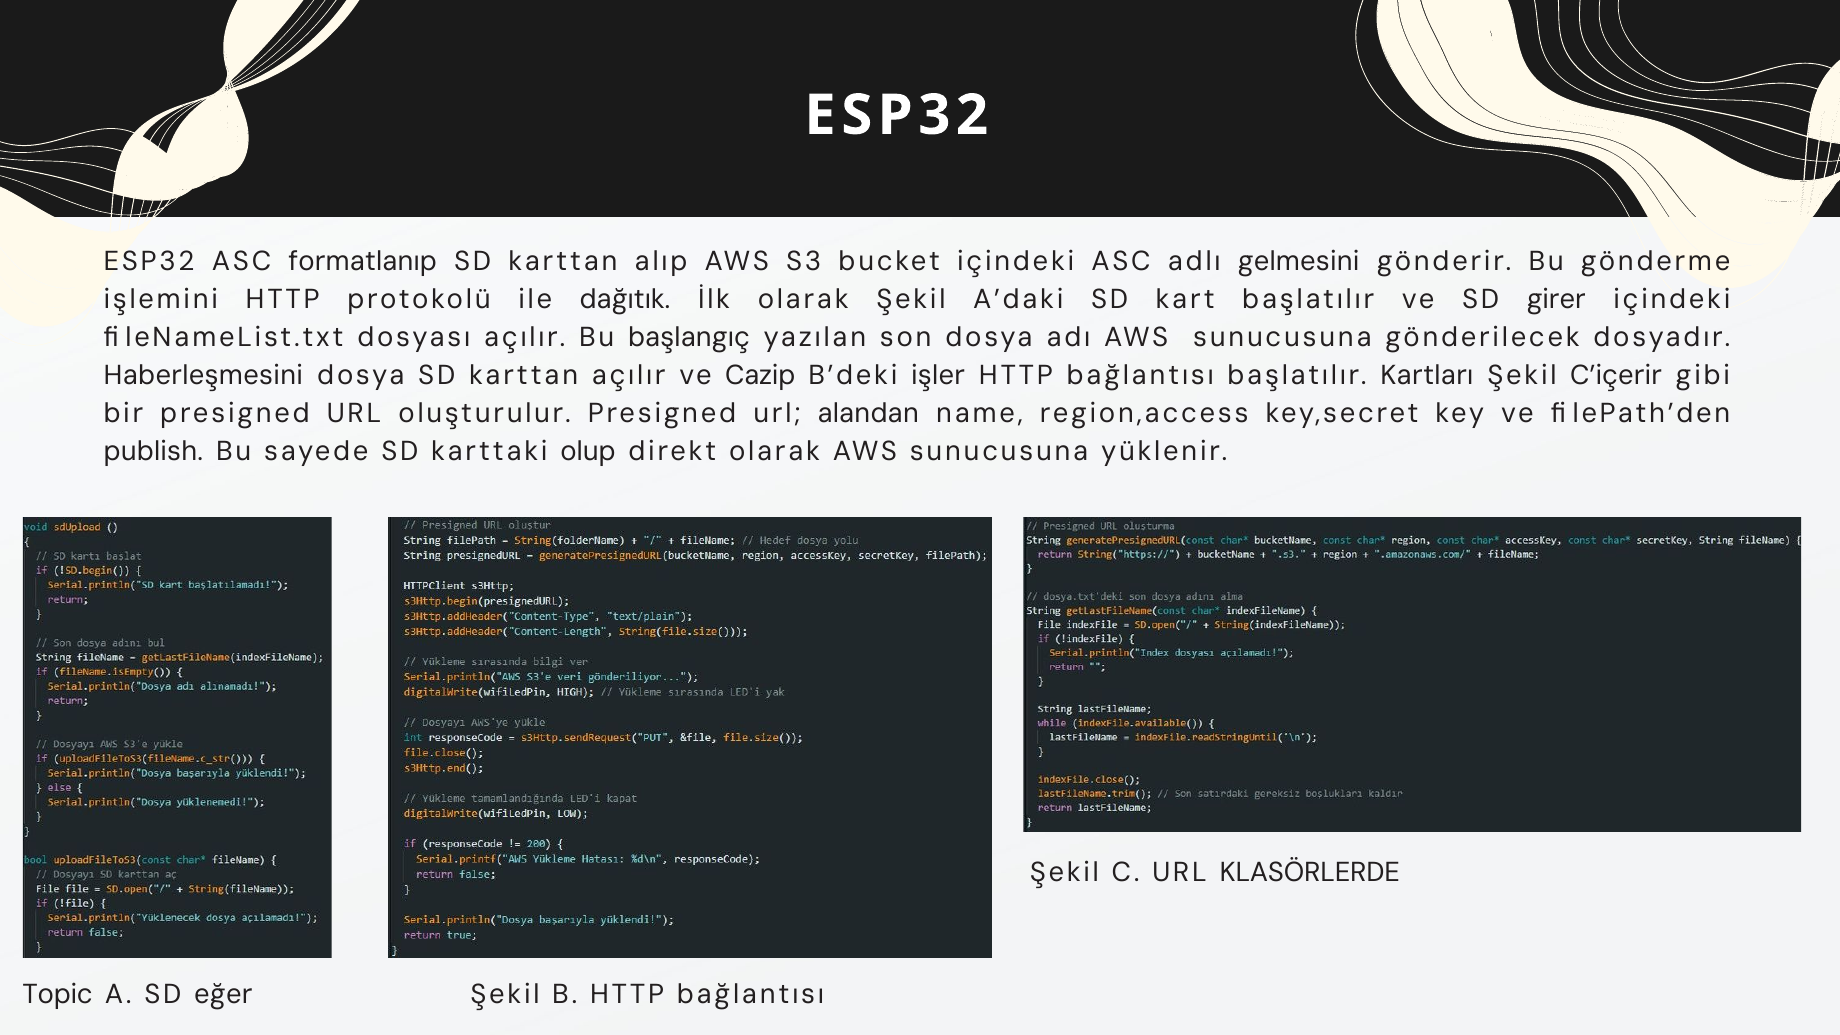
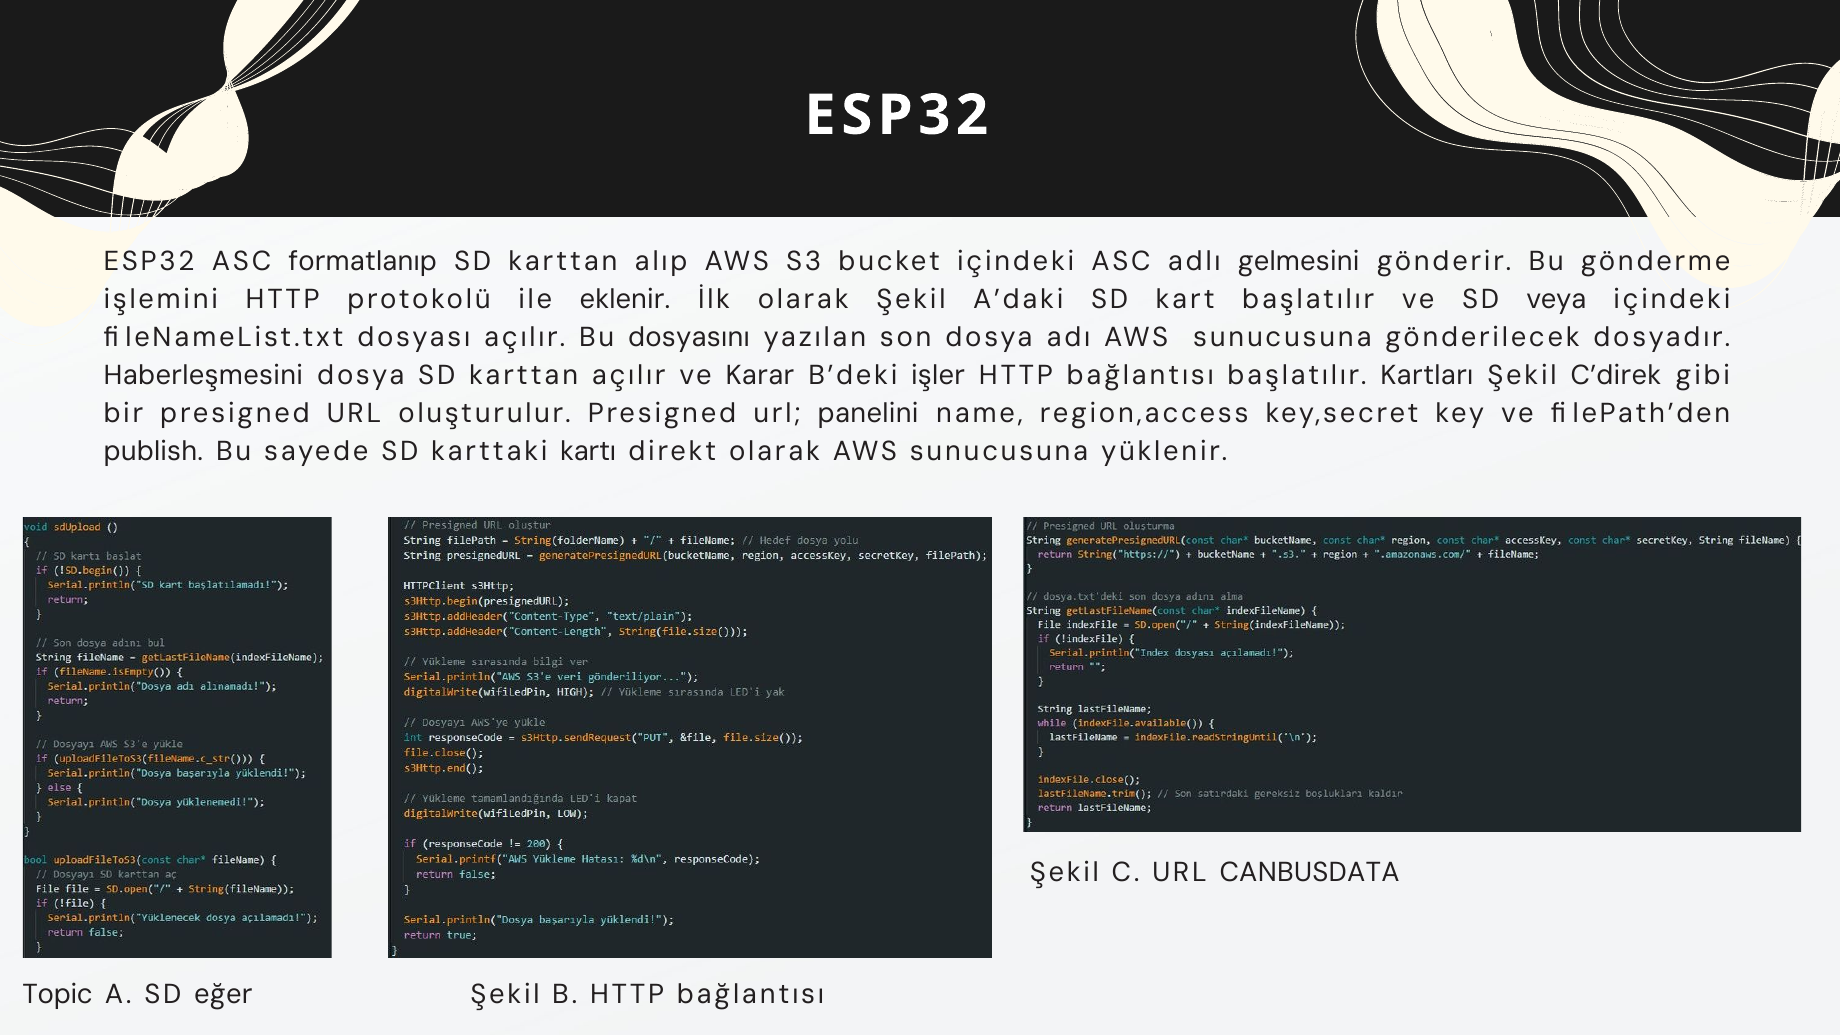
dağıtık: dağıtık -> eklenir
girer: girer -> veya
başlangıç: başlangıç -> dosyasını
Cazip: Cazip -> Karar
C’içerir: C’içerir -> C’direk
alandan: alandan -> panelini
olup: olup -> kartı
KLASÖRLERDE: KLASÖRLERDE -> CANBUSDATA
